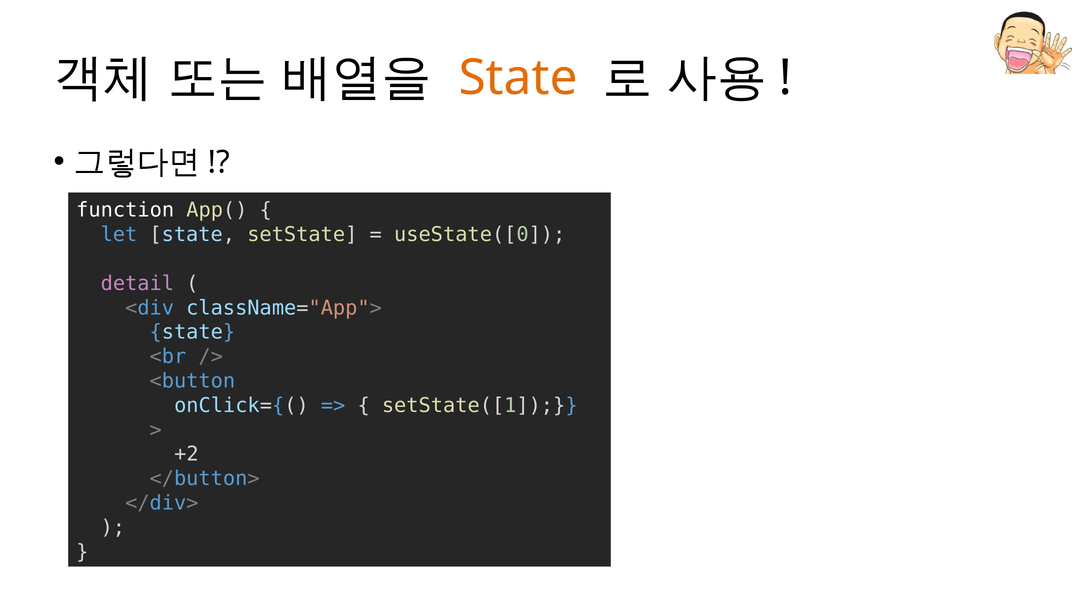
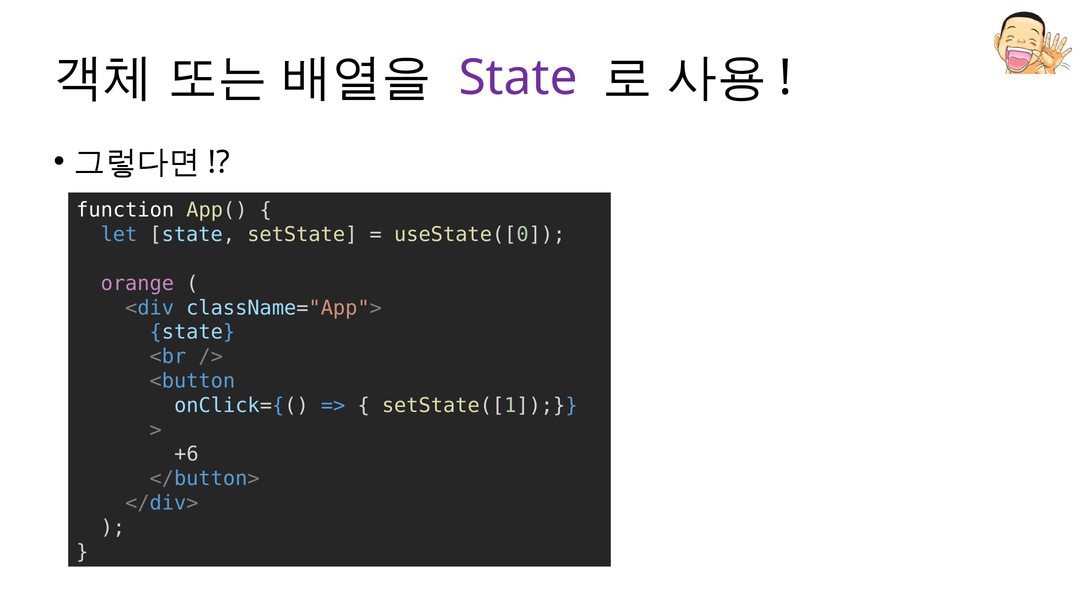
State at (518, 78) colour: orange -> purple
detail: detail -> orange
+2: +2 -> +6
